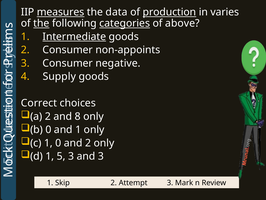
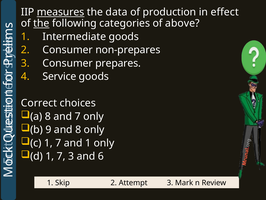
production underline: present -> none
varies: varies -> effect
categories underline: present -> none
Intermediate underline: present -> none
non-appoints: non-appoints -> non-prepares
negative: negative -> prepares
Supply: Supply -> Service
a 2: 2 -> 8
and 8: 8 -> 7
b 0: 0 -> 9
and 1: 1 -> 8
c 1 0: 0 -> 7
and 2: 2 -> 1
d 1 5: 5 -> 7
and 3: 3 -> 6
